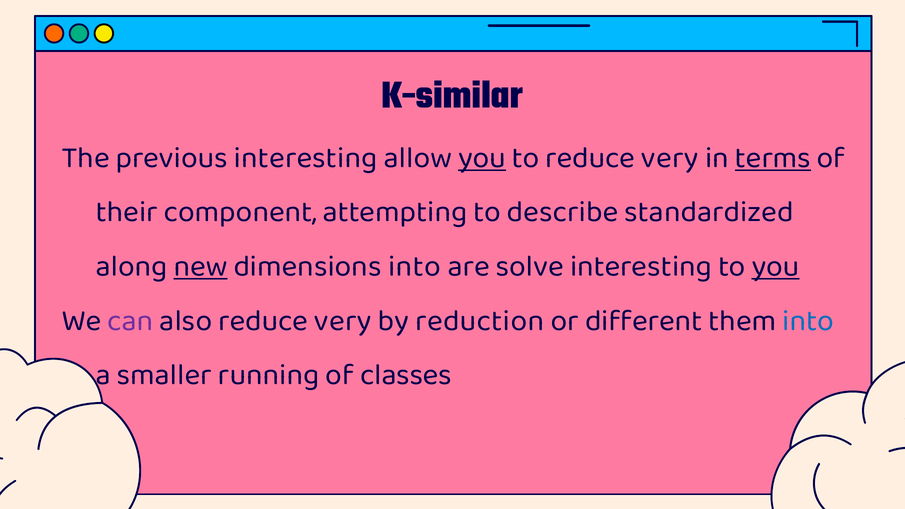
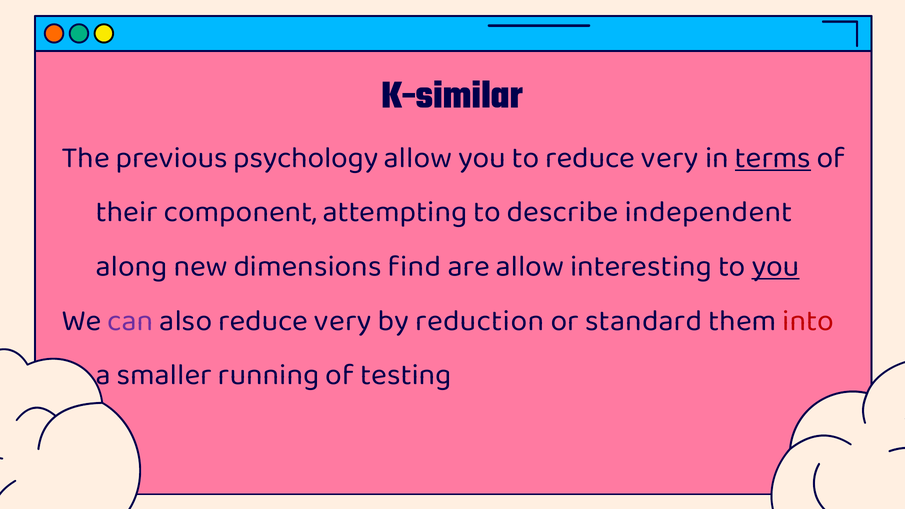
previous interesting: interesting -> psychology
you at (482, 157) underline: present -> none
standardized: standardized -> independent
new underline: present -> none
dimensions into: into -> find
are solve: solve -> allow
different: different -> standard
into at (808, 320) colour: blue -> red
classes: classes -> testing
